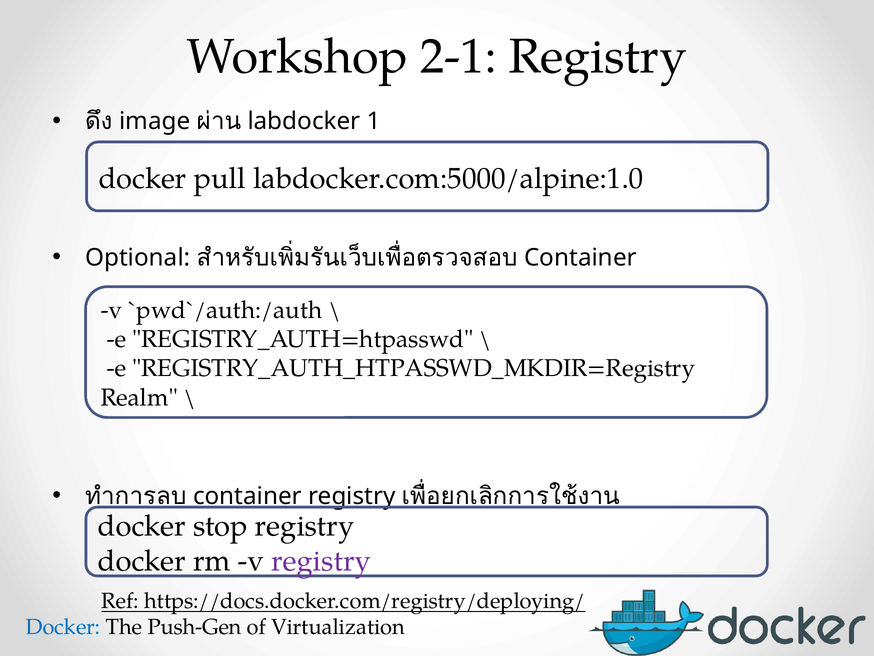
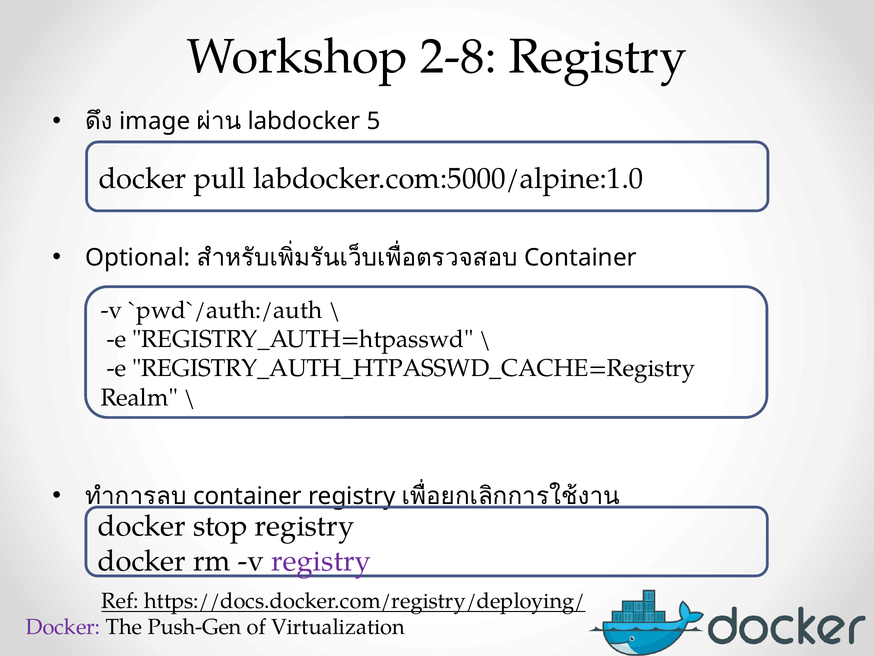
2-1: 2-1 -> 2-8
1: 1 -> 5
REGISTRY_AUTH_HTPASSWD_MKDIR=Registry: REGISTRY_AUTH_HTPASSWD_MKDIR=Registry -> REGISTRY_AUTH_HTPASSWD_CACHE=Registry
Docker at (63, 627) colour: blue -> purple
